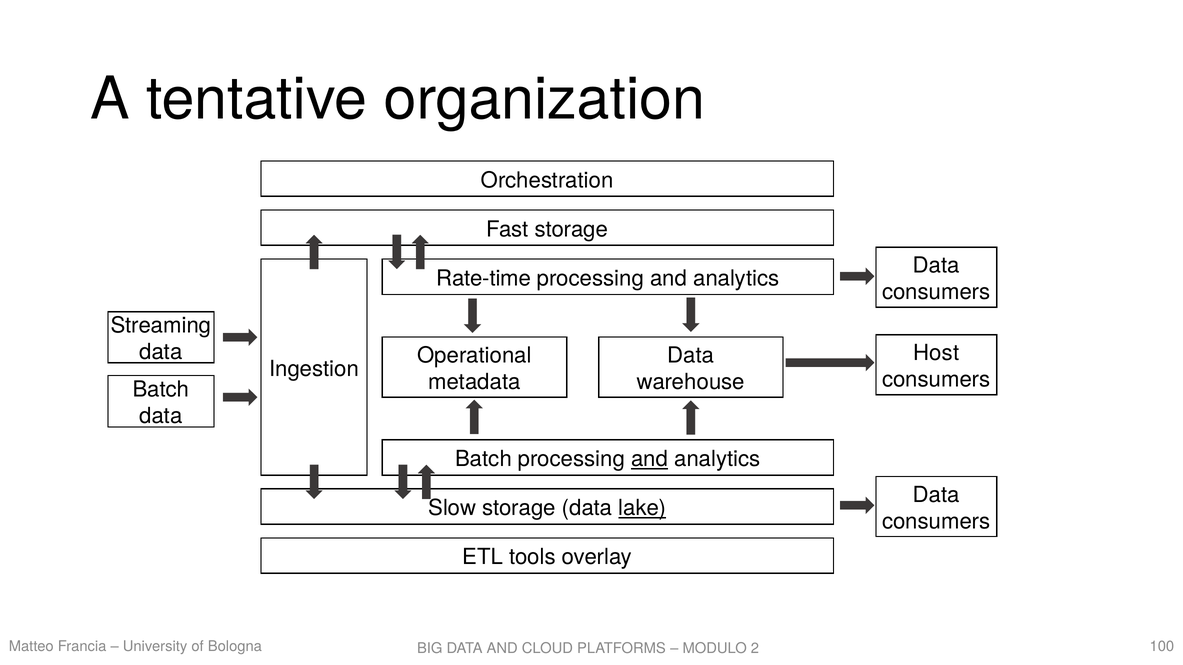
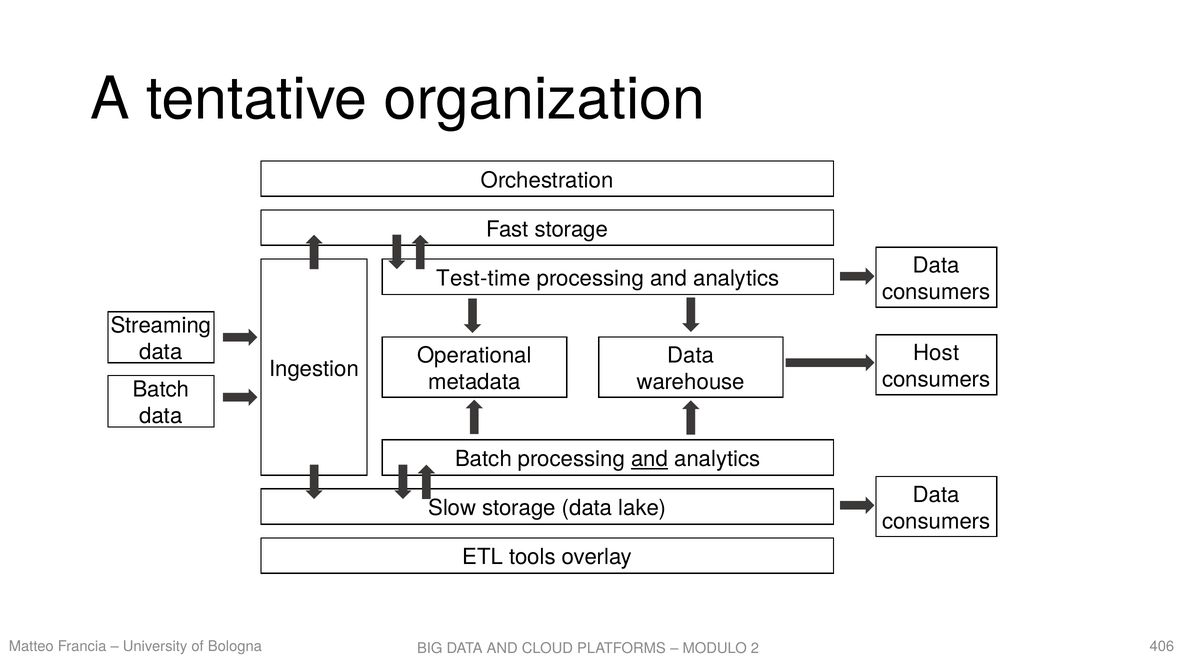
Rate-time: Rate-time -> Test-time
lake underline: present -> none
100: 100 -> 406
